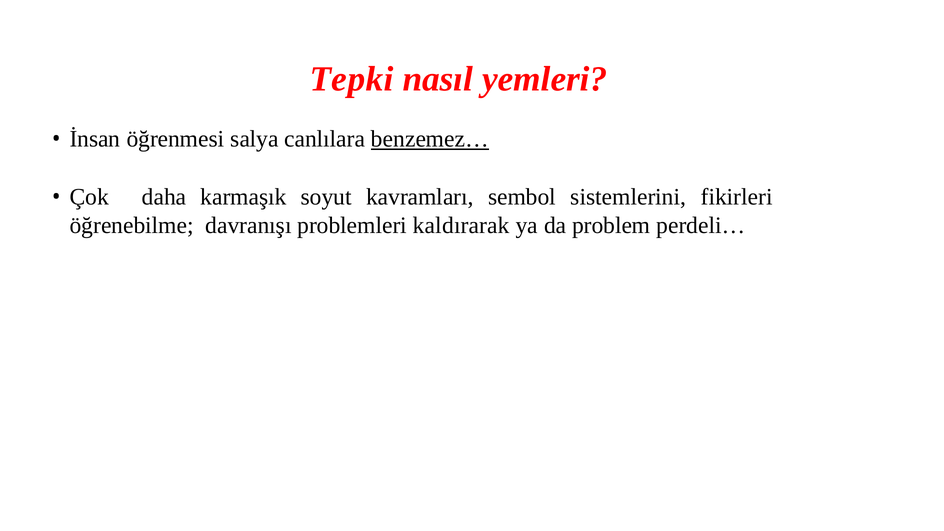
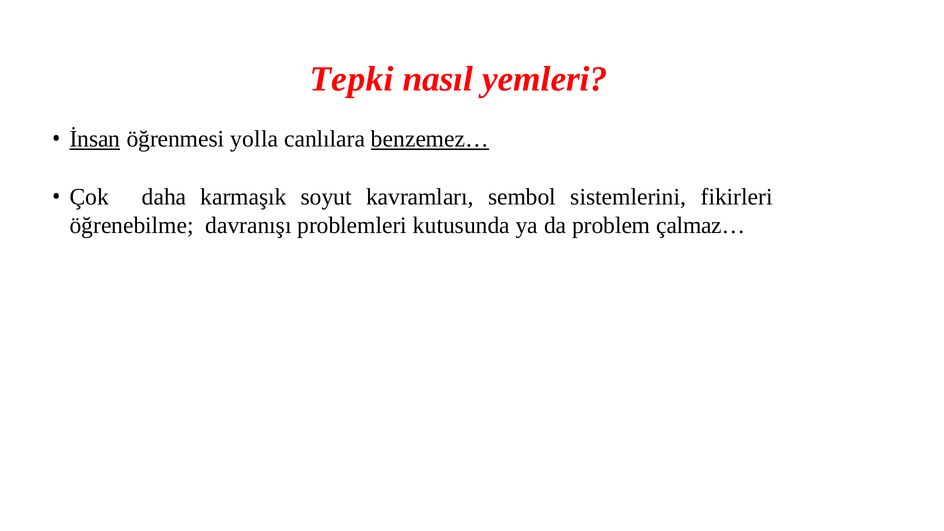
İnsan underline: none -> present
salya: salya -> yolla
kaldırarak: kaldırarak -> kutusunda
perdeli…: perdeli… -> çalmaz…
